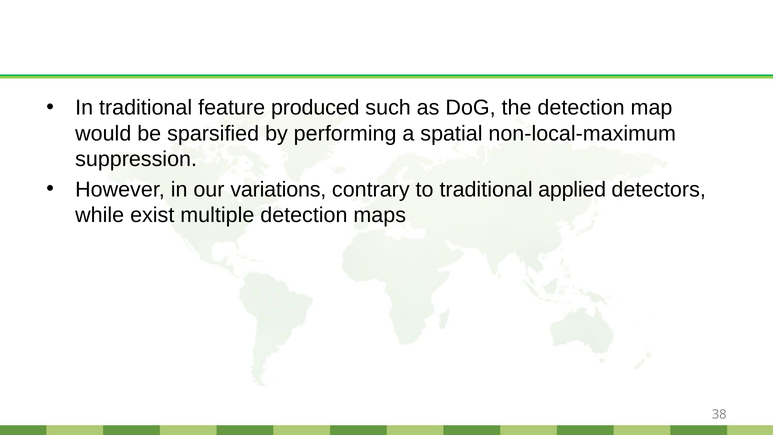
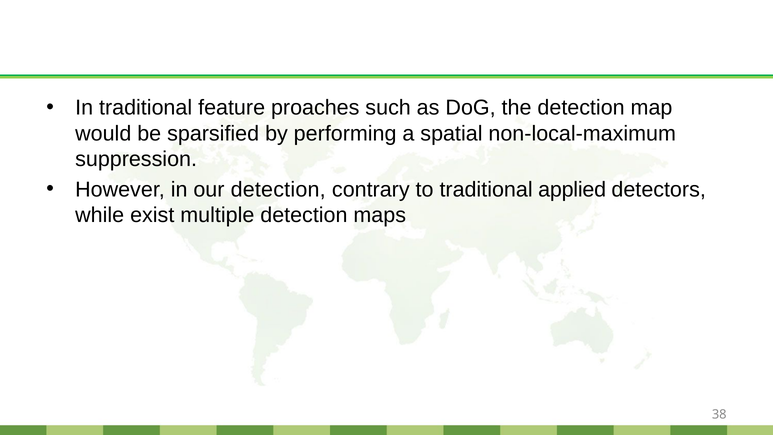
produced: produced -> proaches
our variations: variations -> detection
